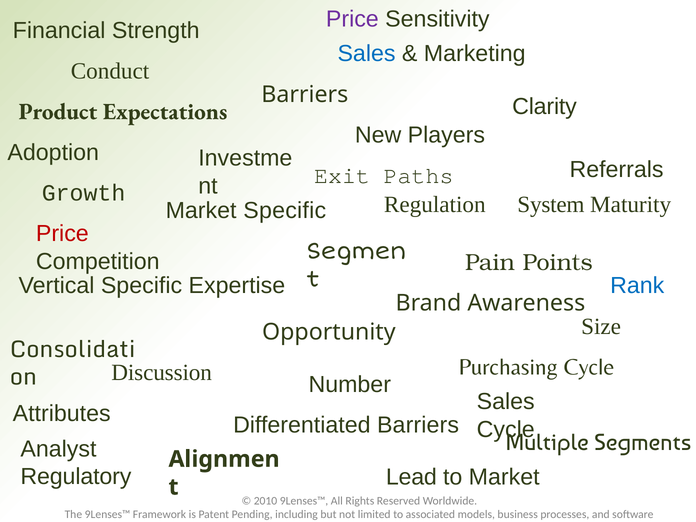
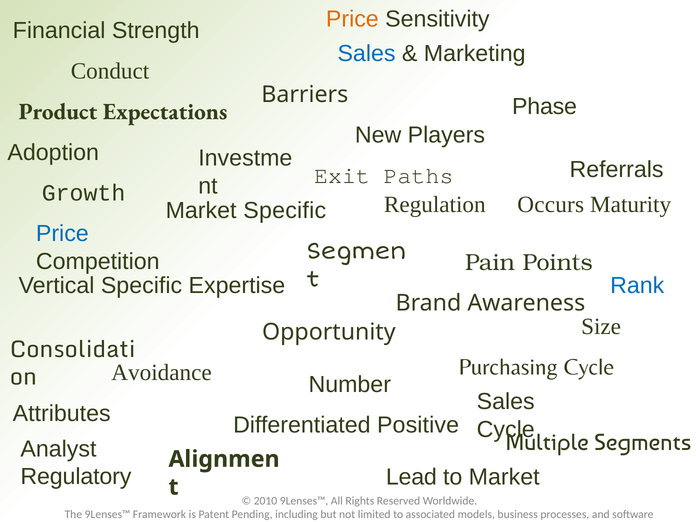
Price at (352, 19) colour: purple -> orange
Clarity: Clarity -> Phase
System: System -> Occurs
Price at (62, 234) colour: red -> blue
Discussion: Discussion -> Avoidance
Differentiated Barriers: Barriers -> Positive
